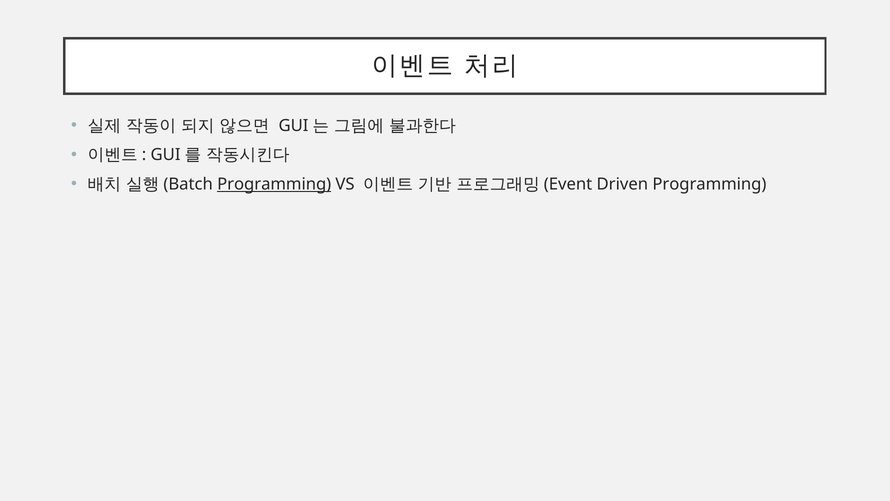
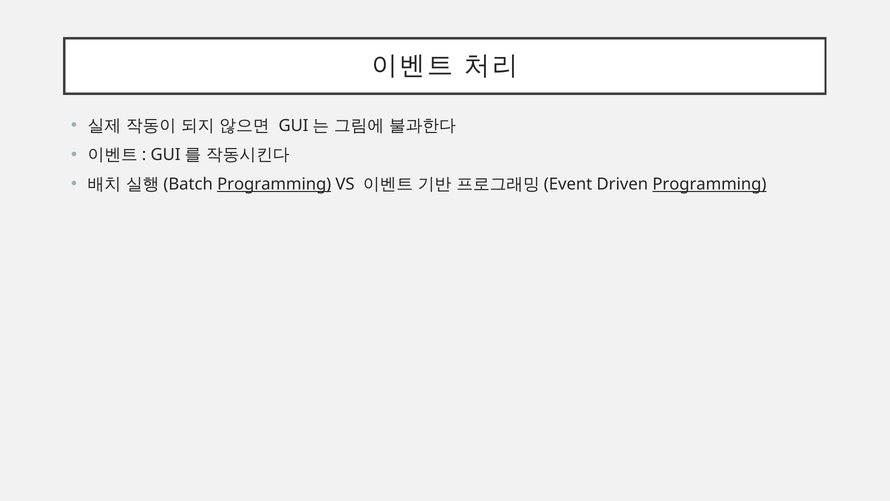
Programming at (709, 184) underline: none -> present
